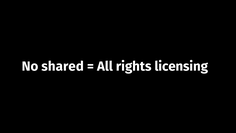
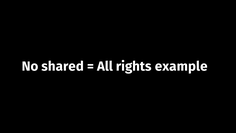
licensing: licensing -> example
